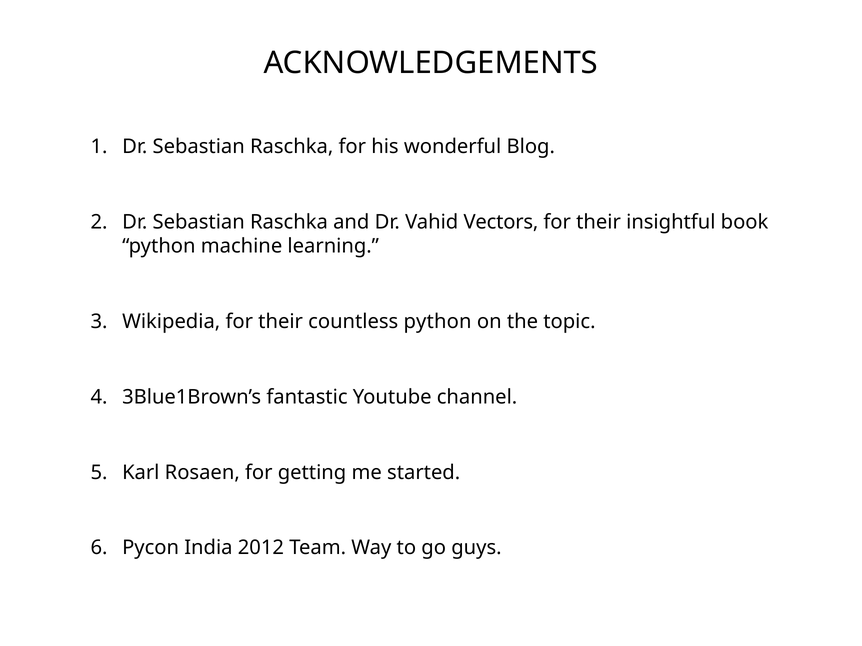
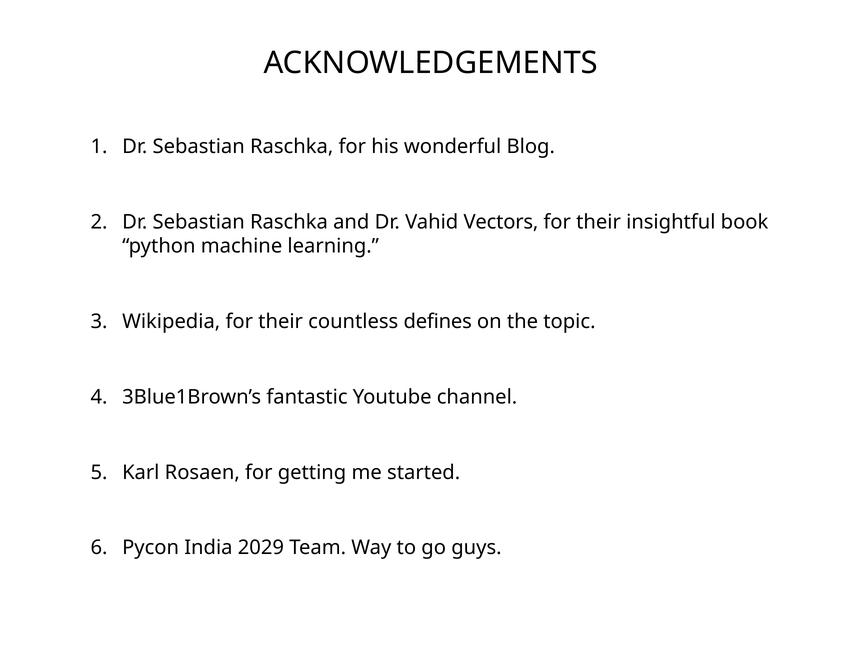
countless python: python -> defines
2012: 2012 -> 2029
